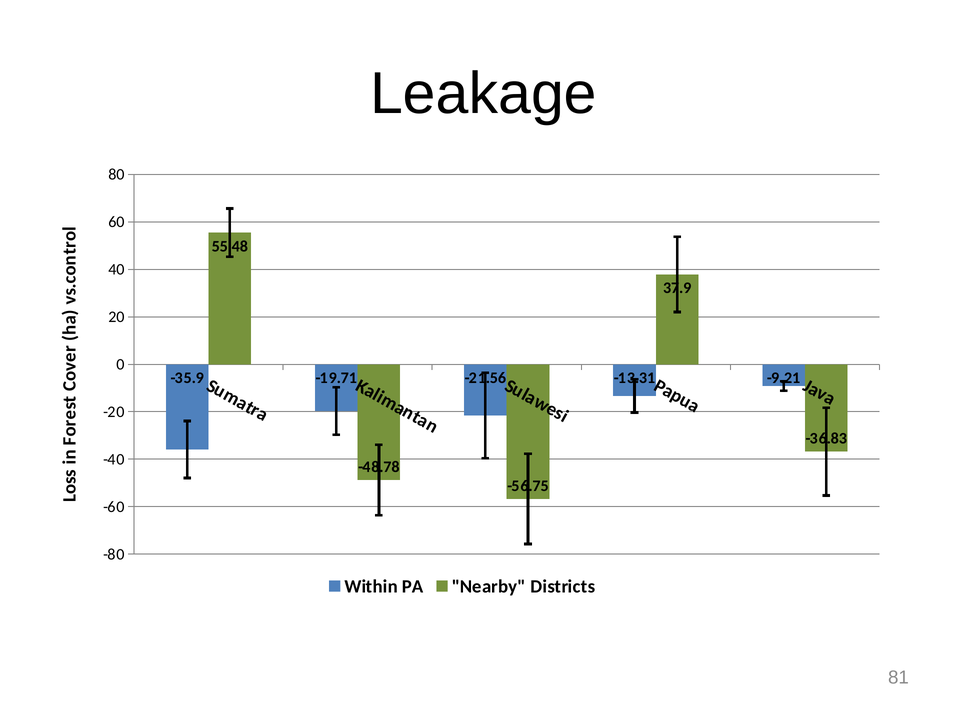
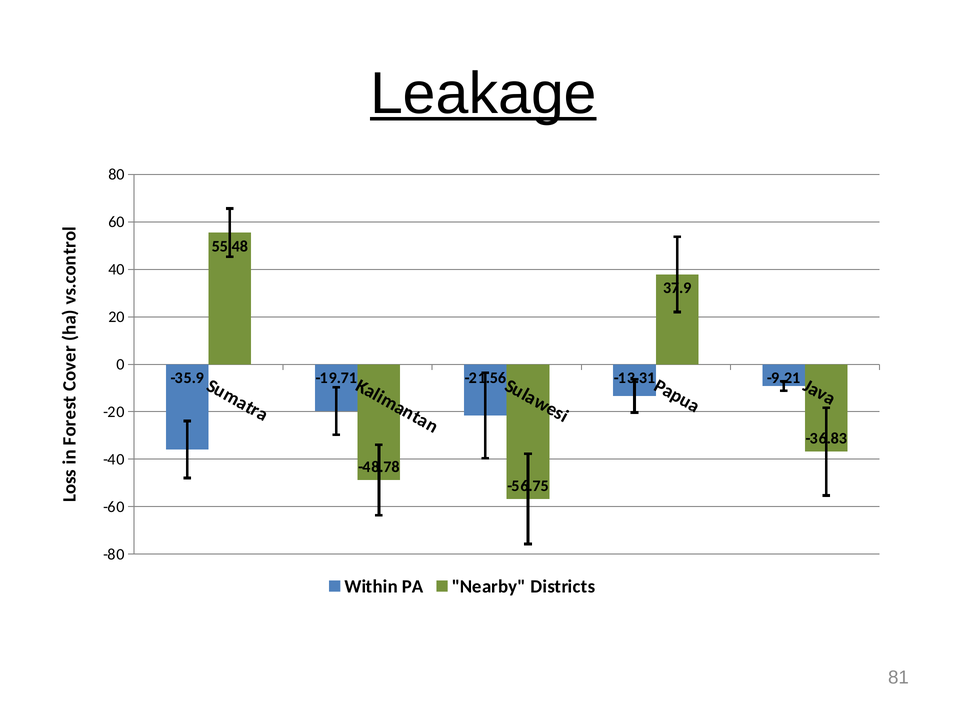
Leakage underline: none -> present
